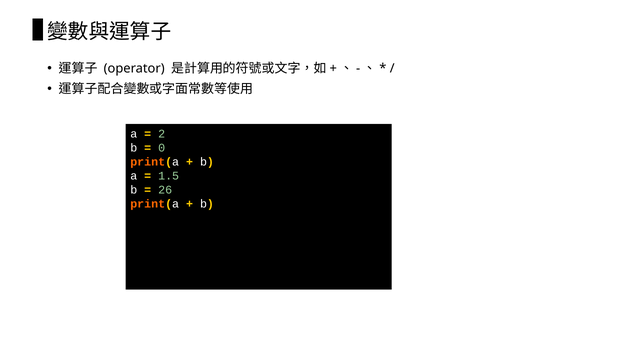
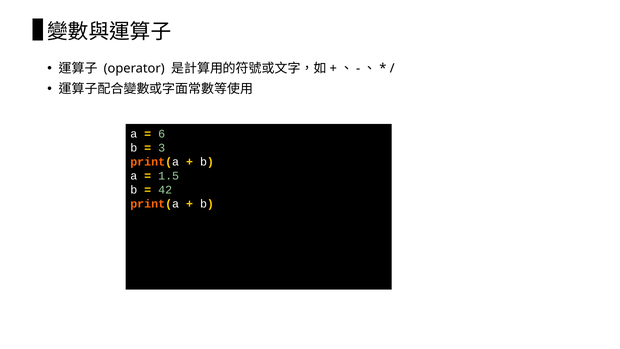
2: 2 -> 6
0: 0 -> 3
26: 26 -> 42
